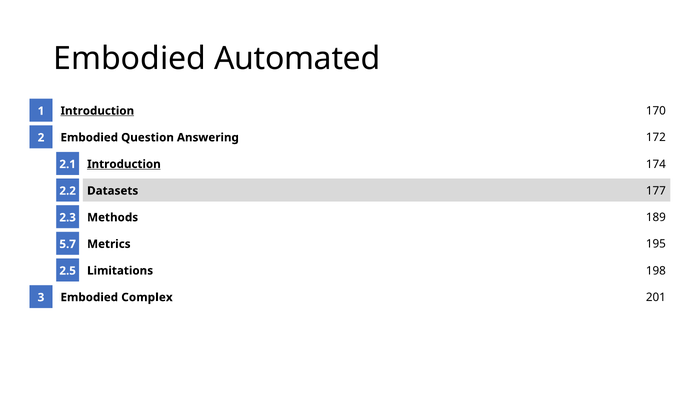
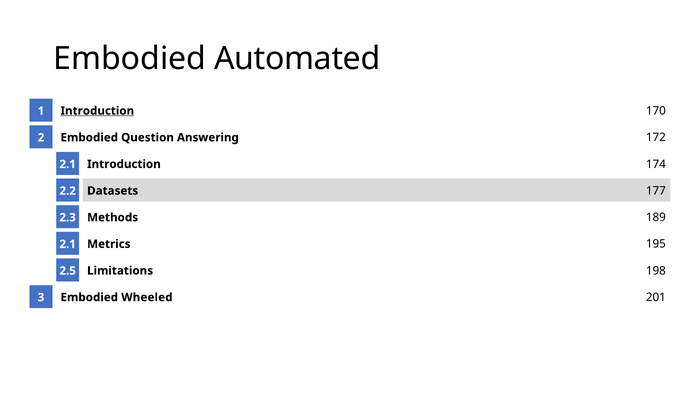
Introduction at (124, 164) underline: present -> none
5.7 at (68, 244): 5.7 -> 2.1
Complex: Complex -> Wheeled
